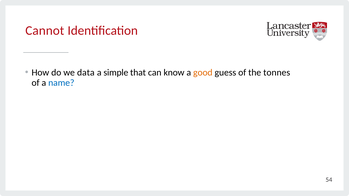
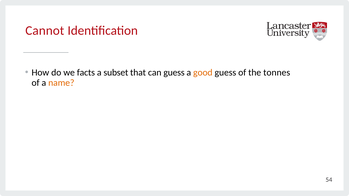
data: data -> facts
simple: simple -> subset
can know: know -> guess
name colour: blue -> orange
